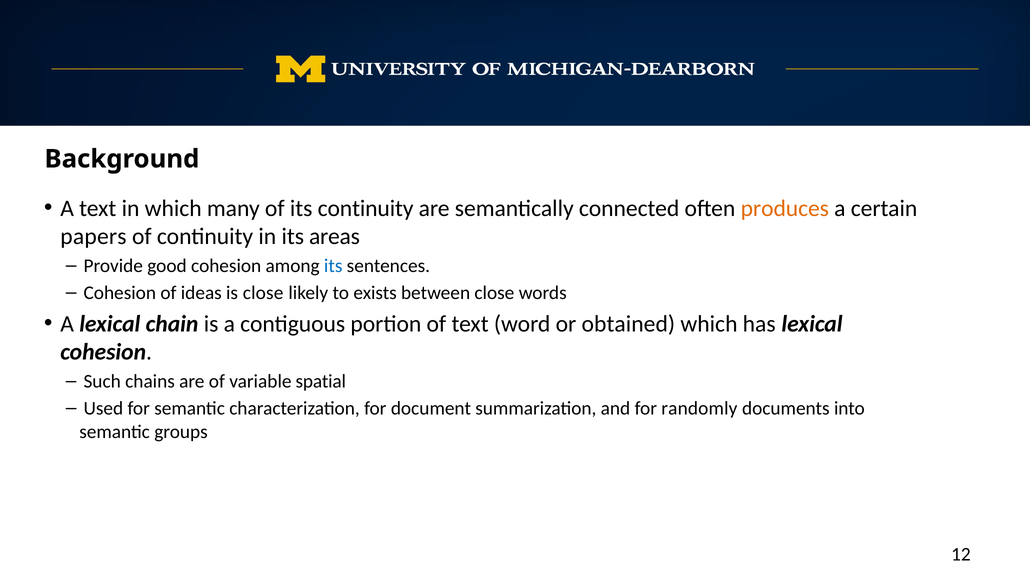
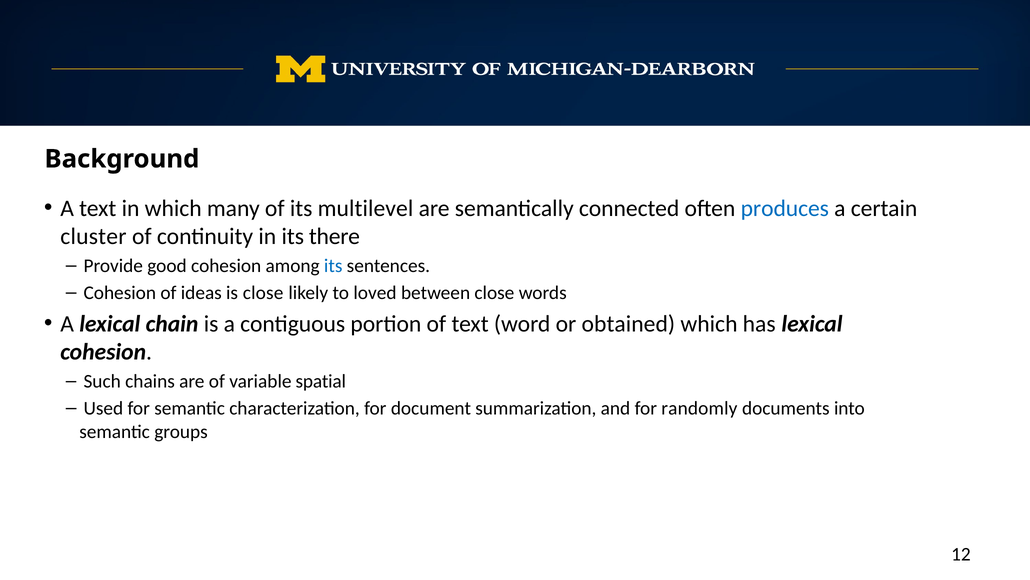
its continuity: continuity -> multilevel
produces colour: orange -> blue
papers: papers -> cluster
areas: areas -> there
exists: exists -> loved
